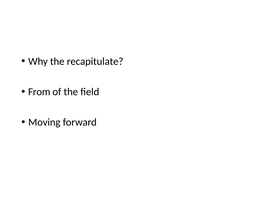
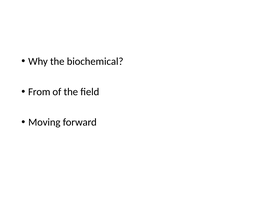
recapitulate: recapitulate -> biochemical
